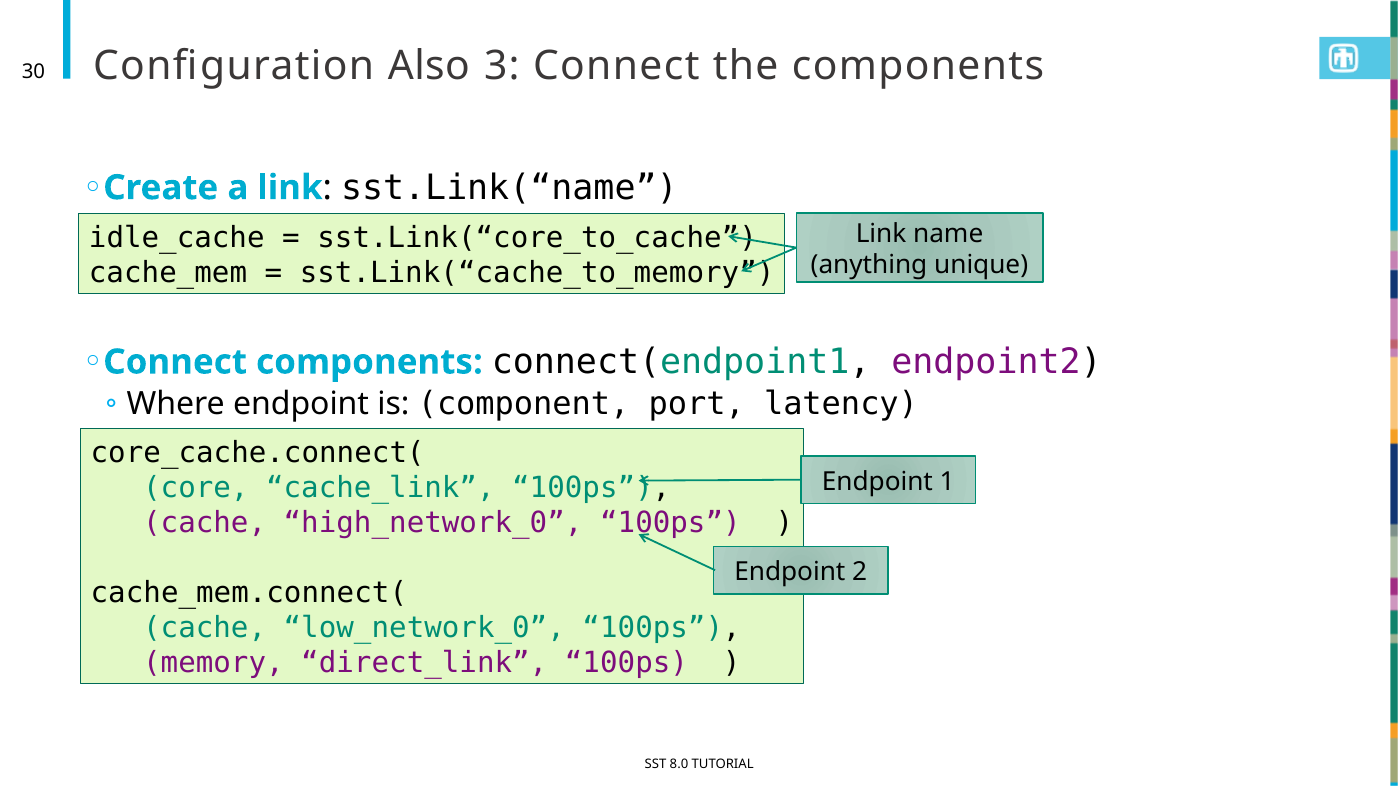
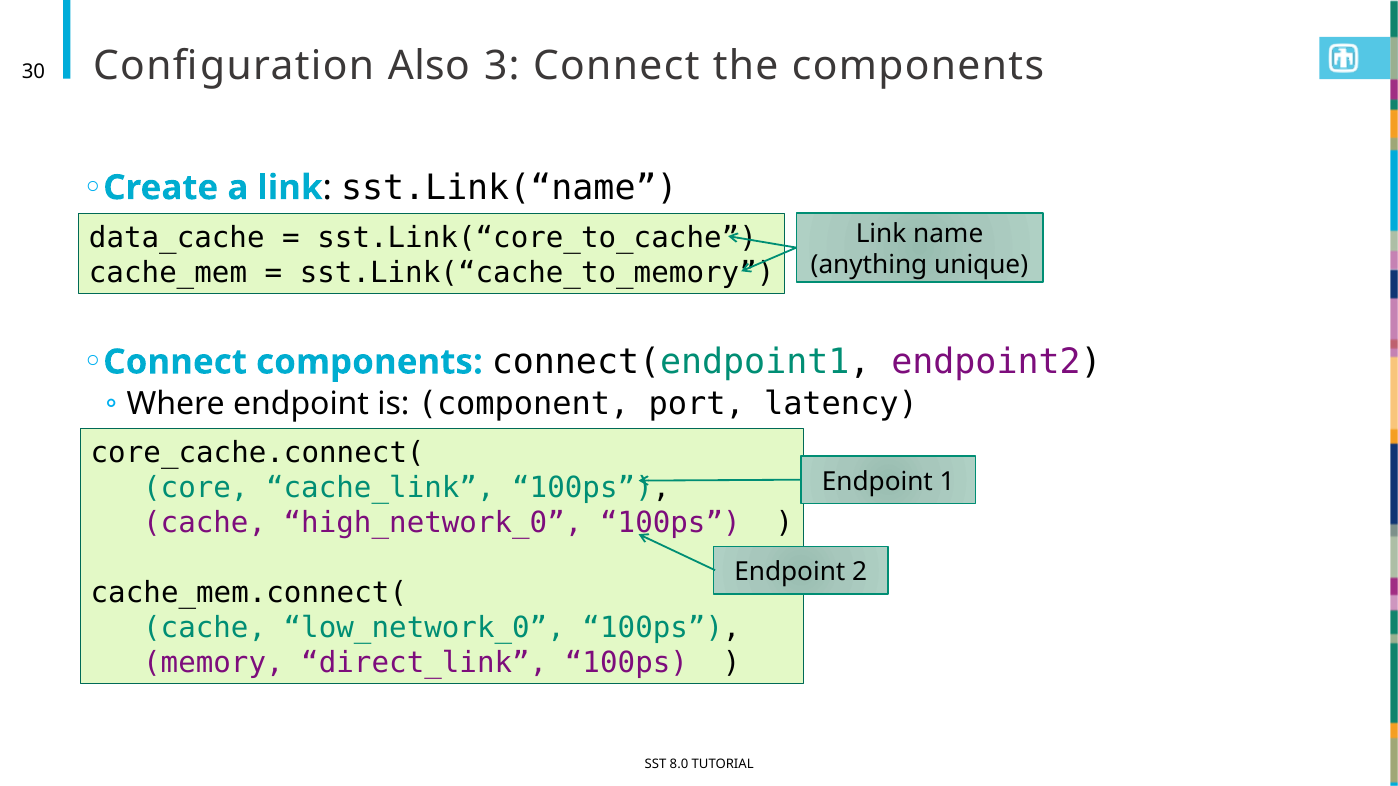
idle_cache: idle_cache -> data_cache
